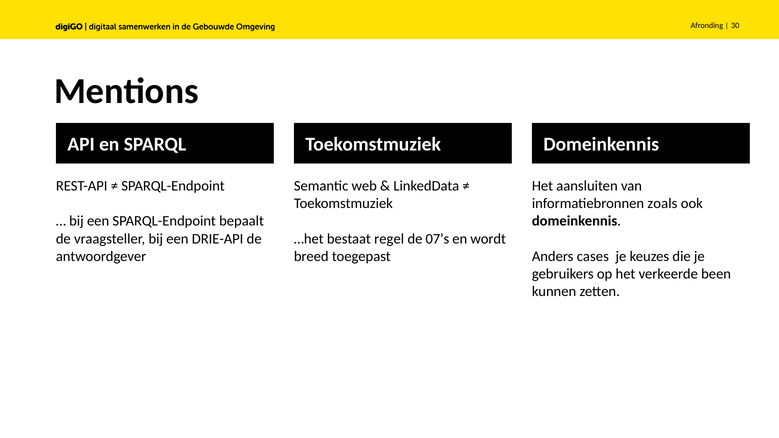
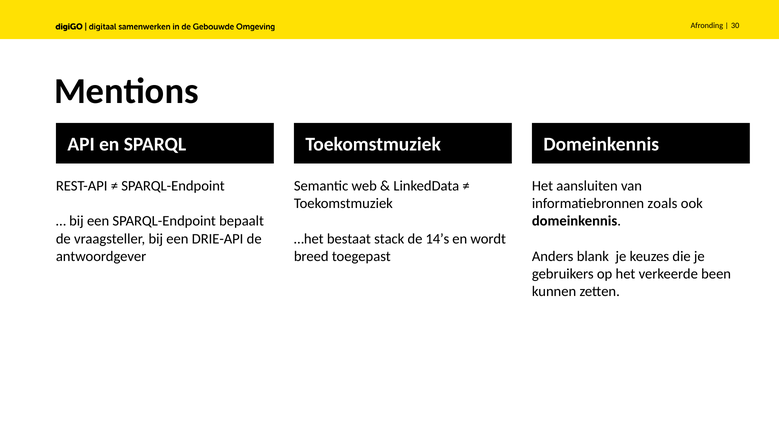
regel: regel -> stack
07’s: 07’s -> 14’s
cases: cases -> blank
